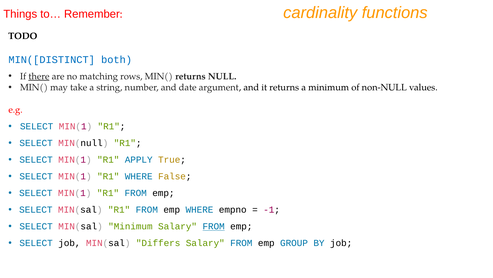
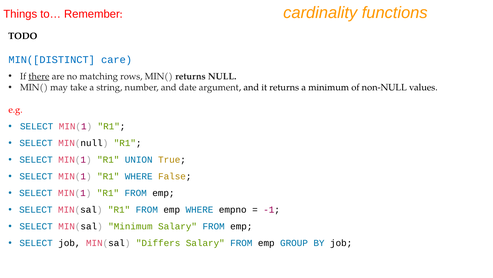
both: both -> care
APPLY: APPLY -> UNION
FROM at (214, 226) underline: present -> none
